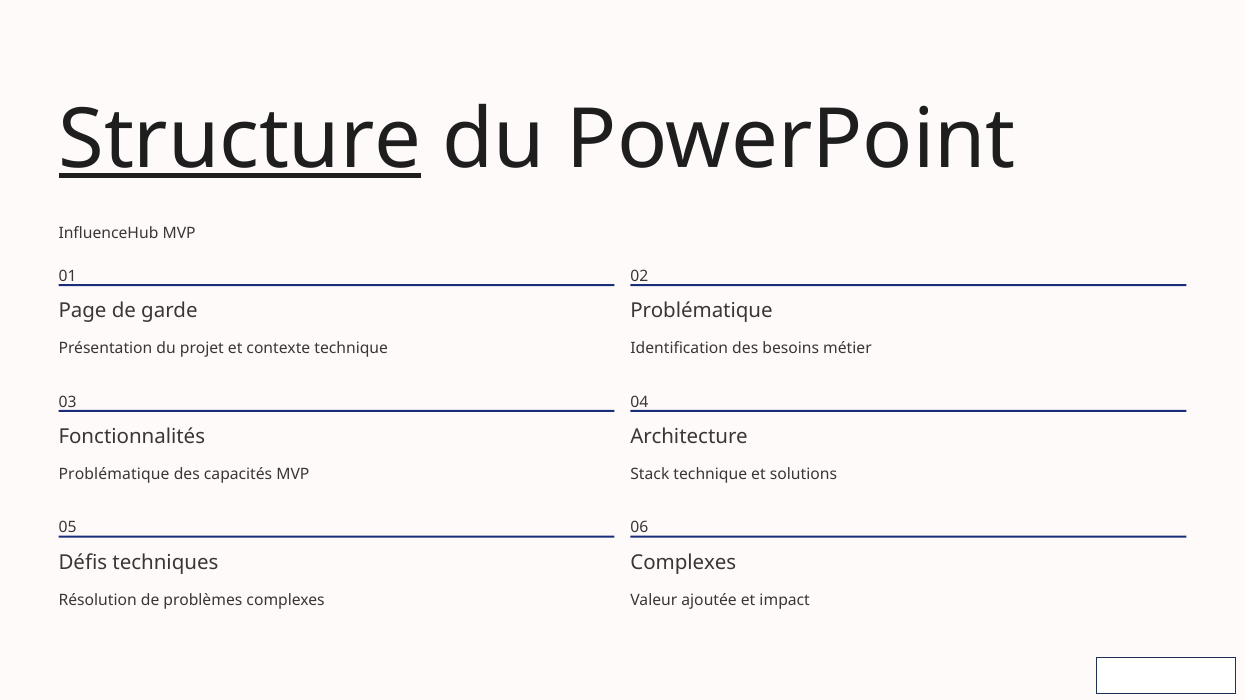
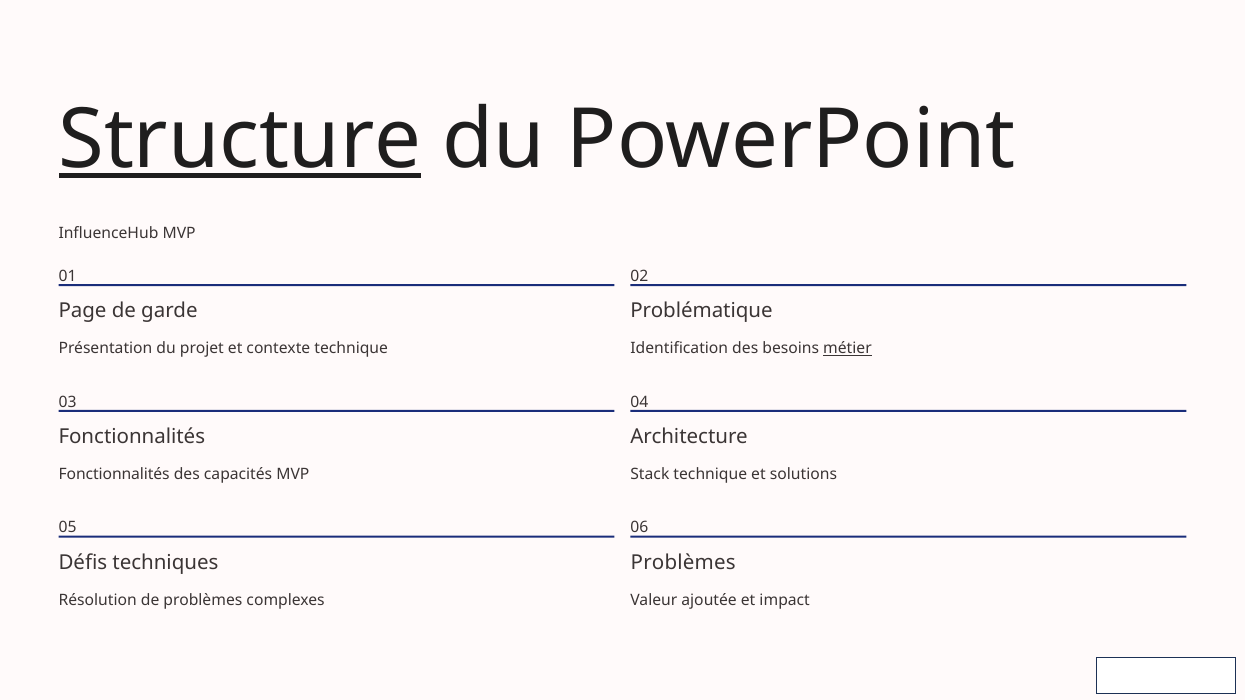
métier underline: none -> present
Problématique at (114, 475): Problématique -> Fonctionnalités
Complexes at (683, 563): Complexes -> Problèmes
